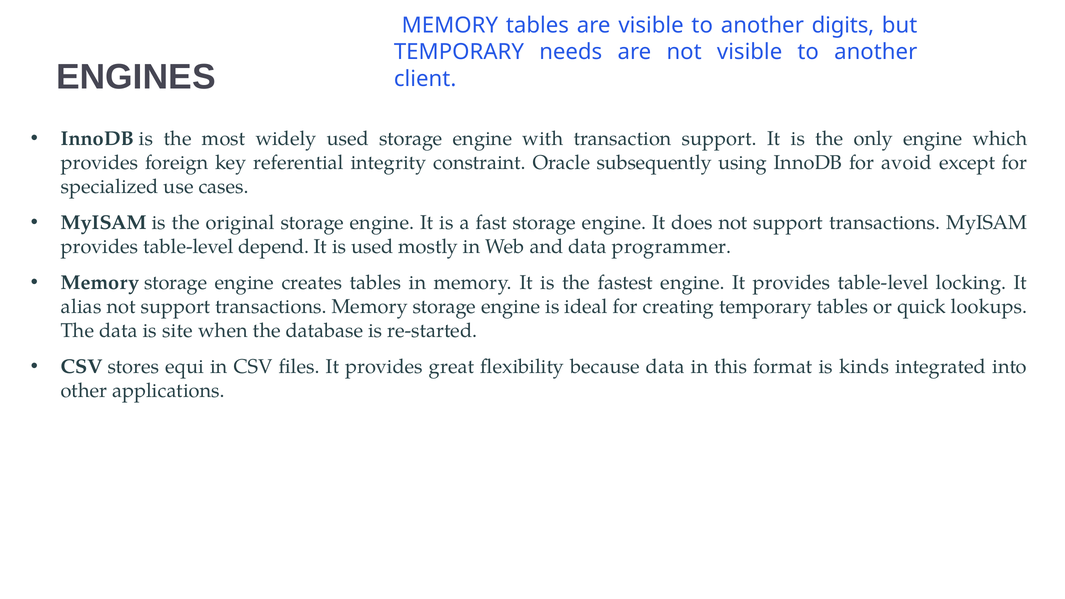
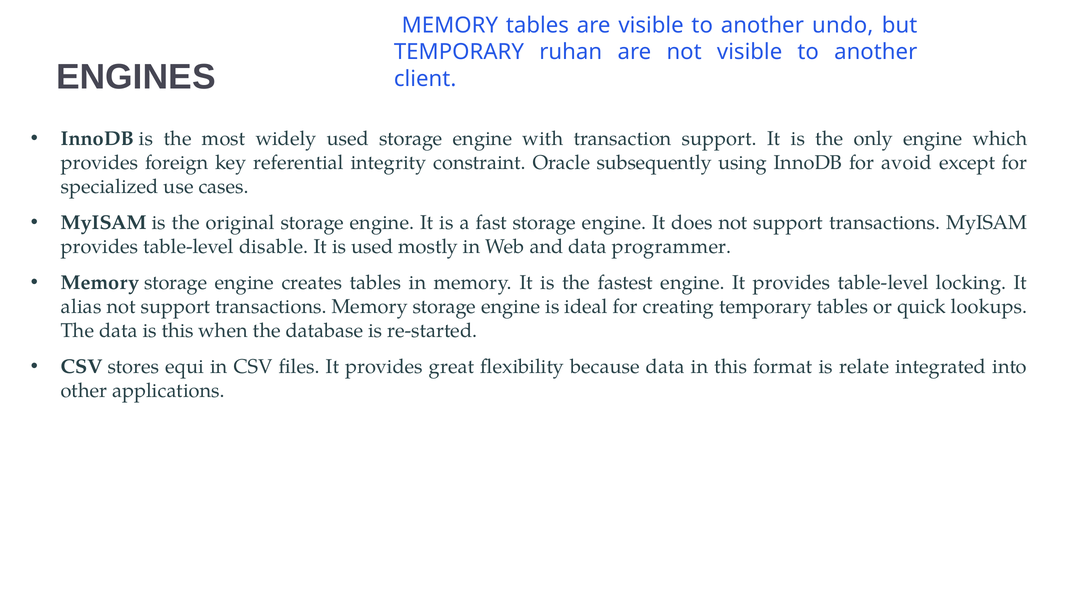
digits: digits -> undo
needs: needs -> ruhan
depend: depend -> disable
is site: site -> this
kinds: kinds -> relate
